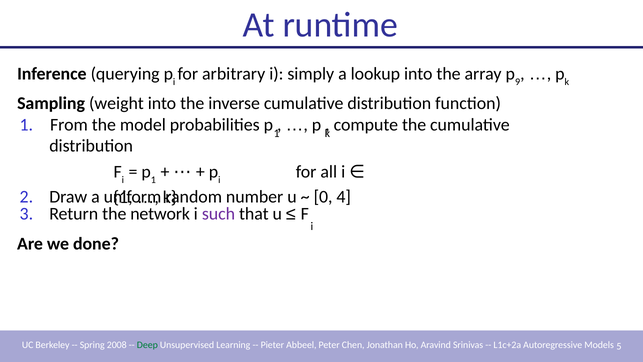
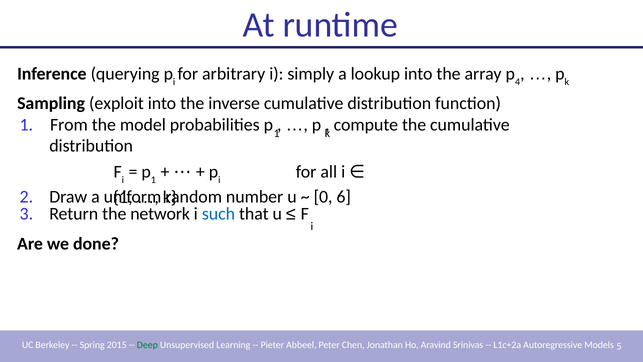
9: 9 -> 4
weight: weight -> exploit
4: 4 -> 6
such colour: purple -> blue
2008: 2008 -> 2015
